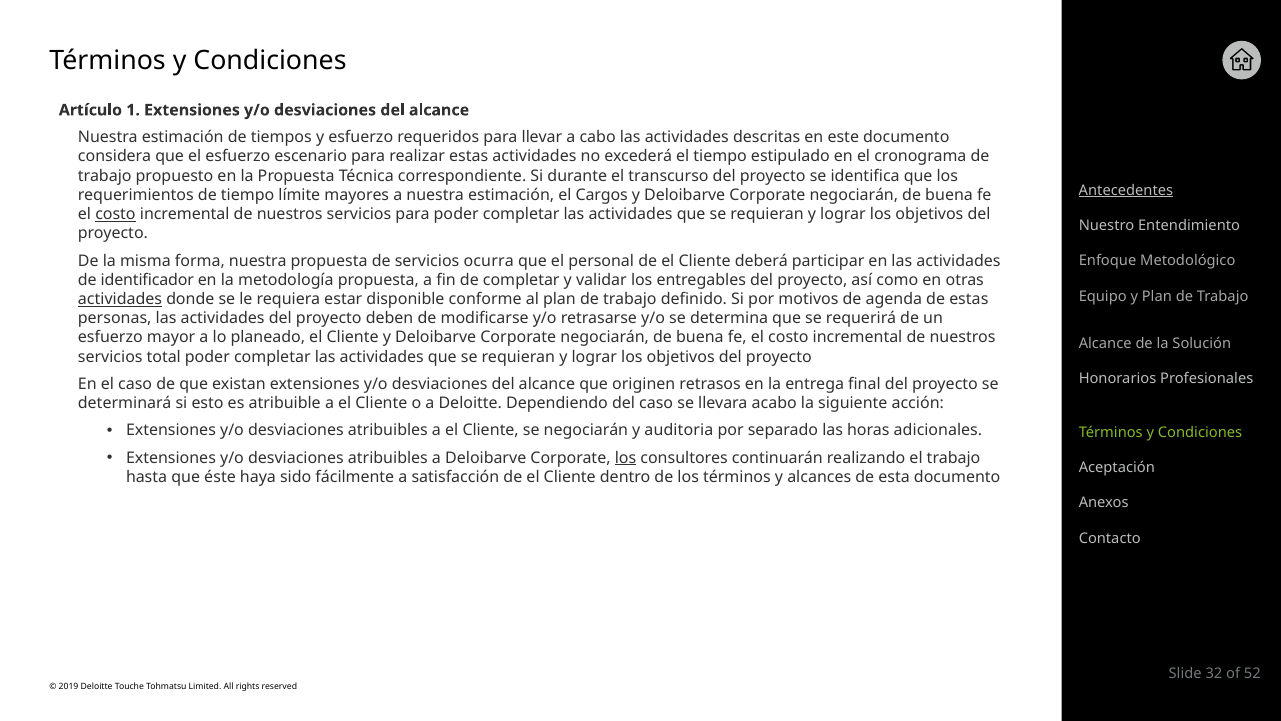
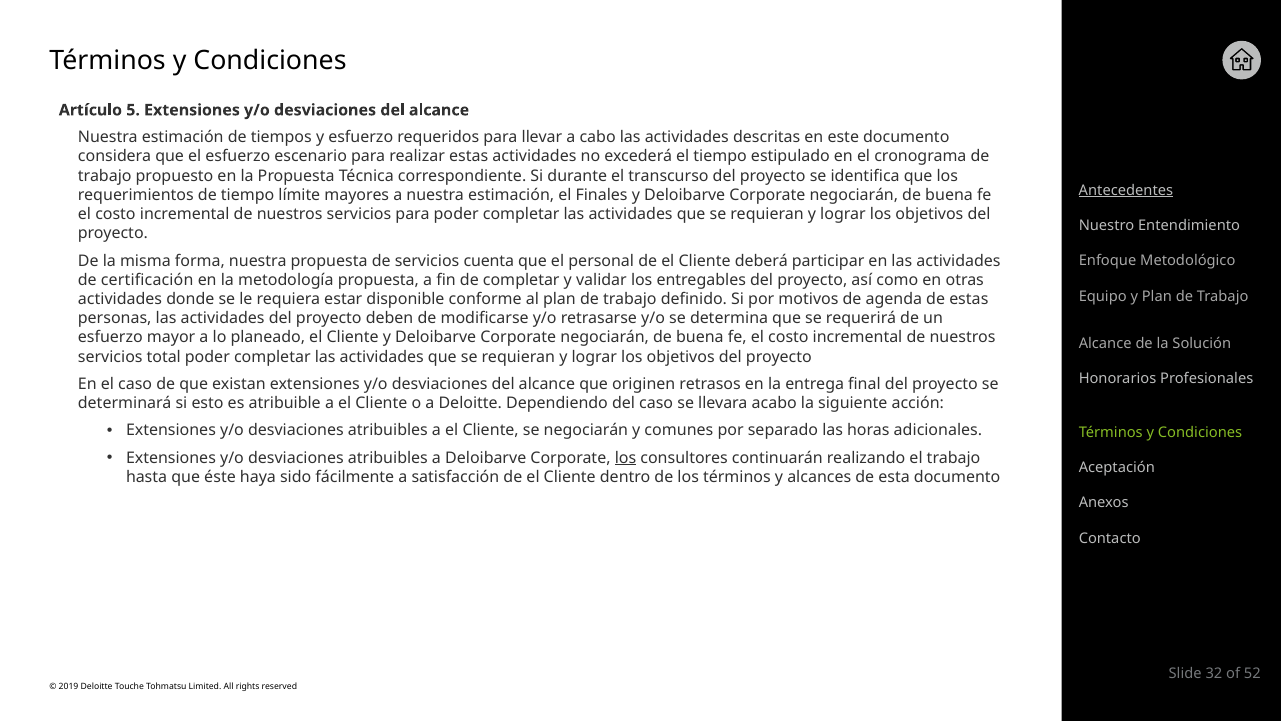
1: 1 -> 5
Cargos: Cargos -> Finales
costo at (115, 214) underline: present -> none
ocurra: ocurra -> cuenta
identificador: identificador -> certificación
actividades at (120, 299) underline: present -> none
auditoria: auditoria -> comunes
